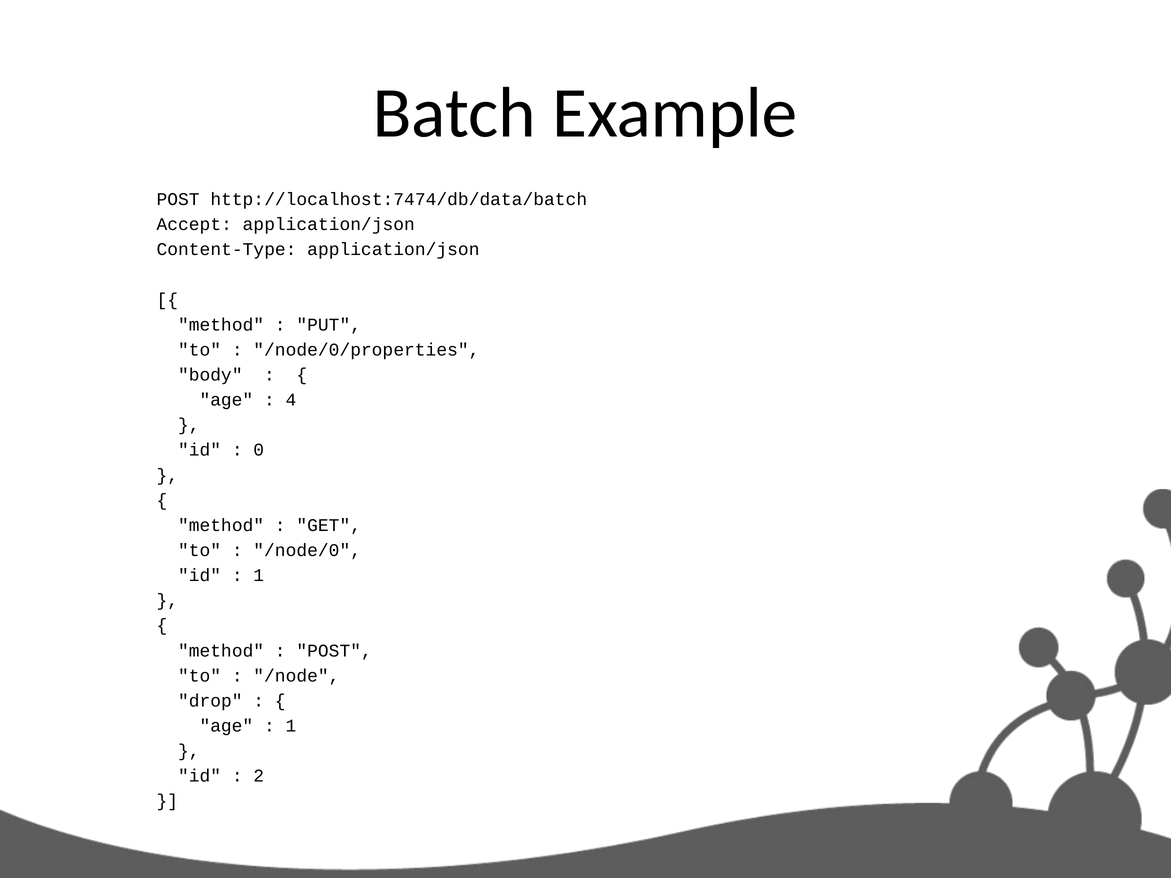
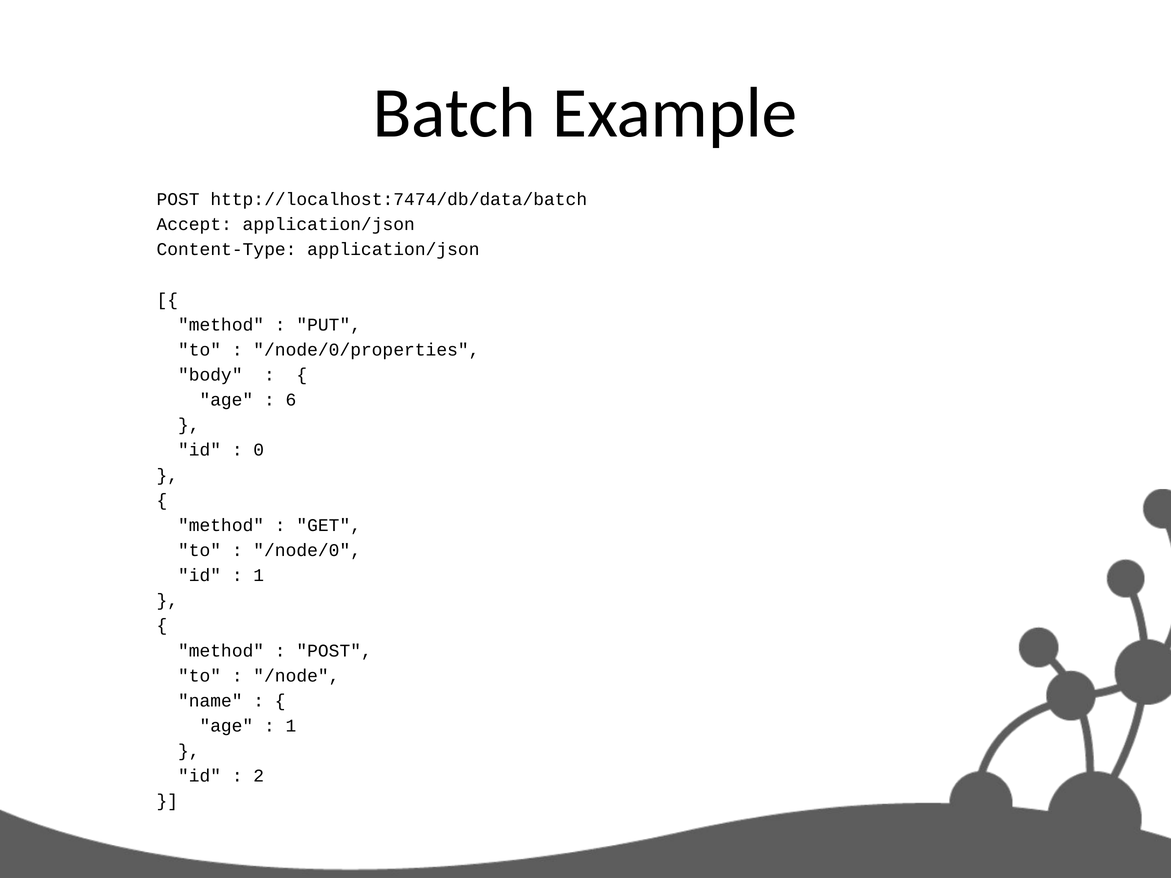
4: 4 -> 6
drop: drop -> name
